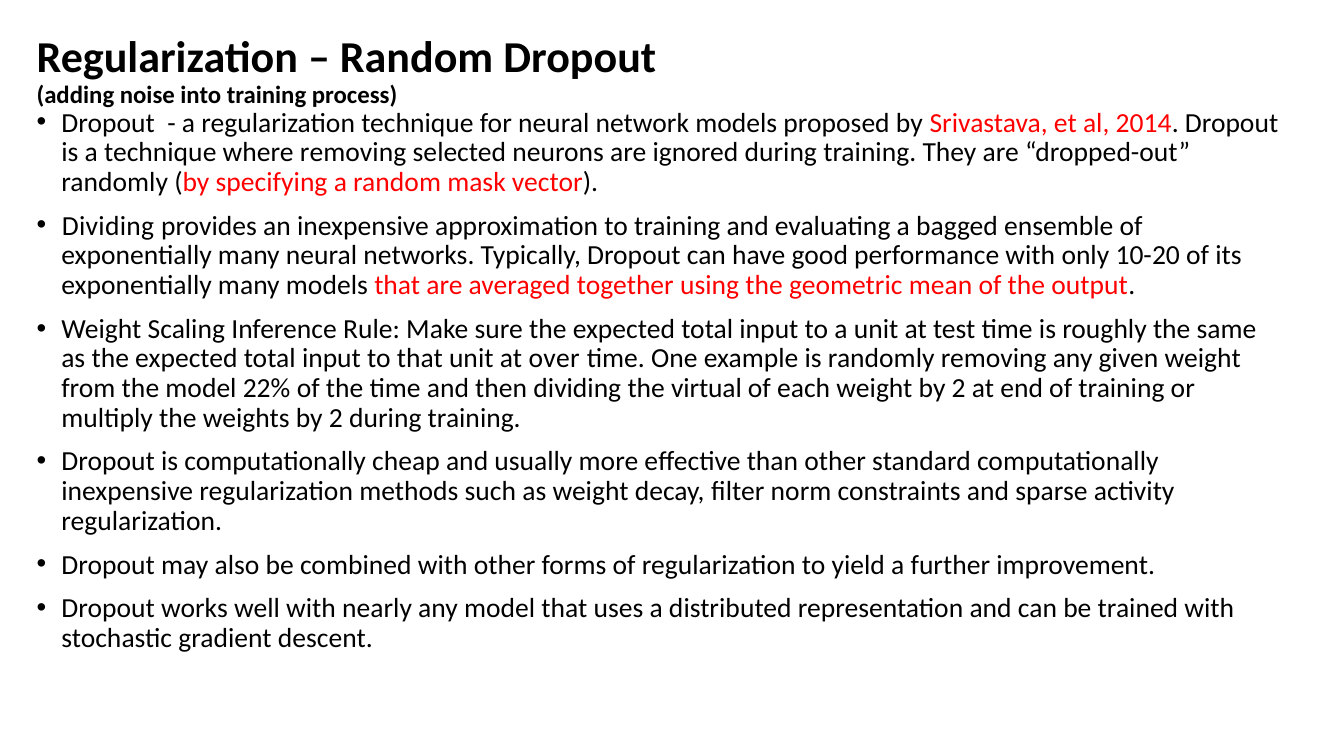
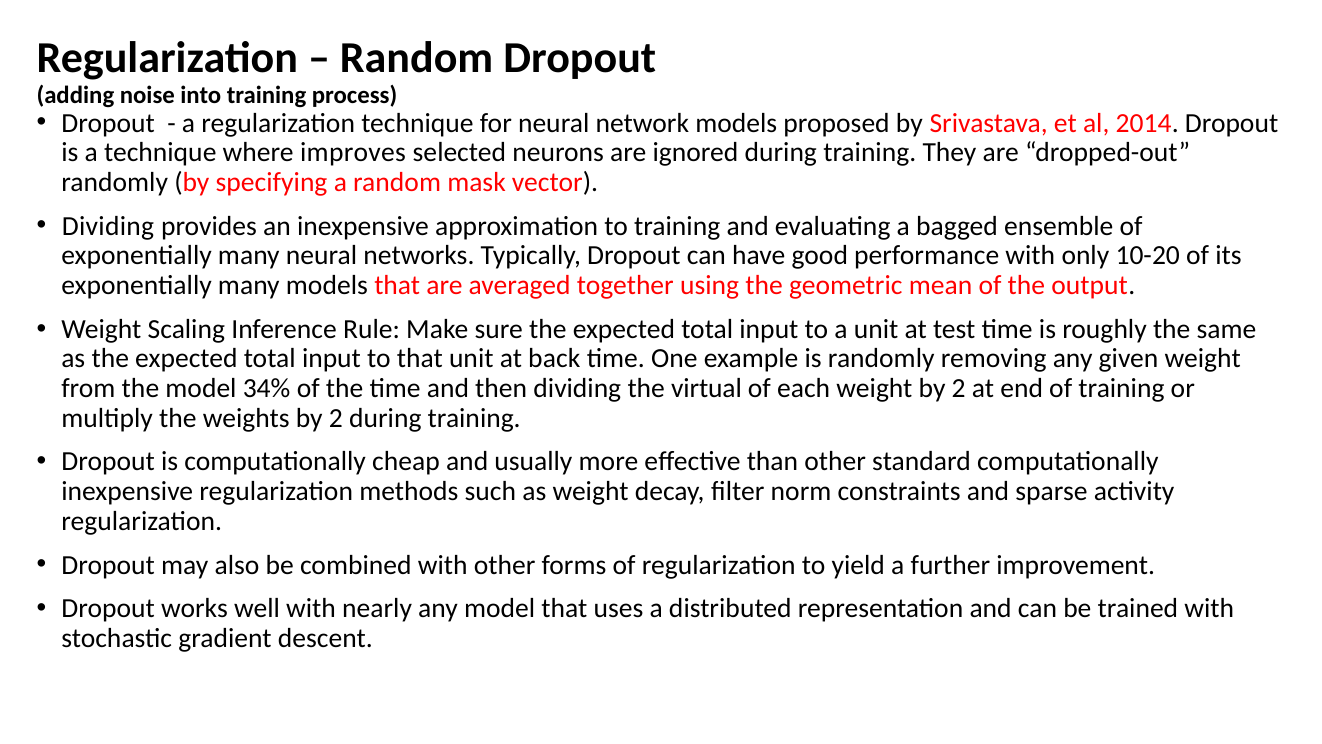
where removing: removing -> improves
over: over -> back
22%: 22% -> 34%
